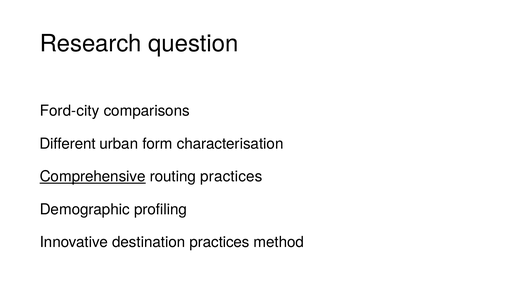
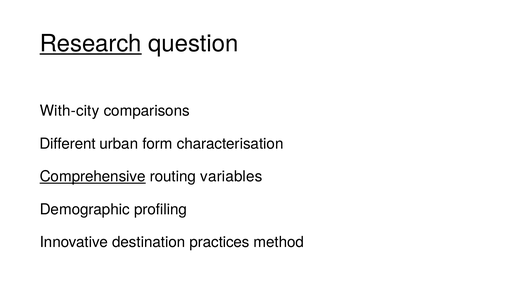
Research underline: none -> present
Ford-city: Ford-city -> With-city
routing practices: practices -> variables
